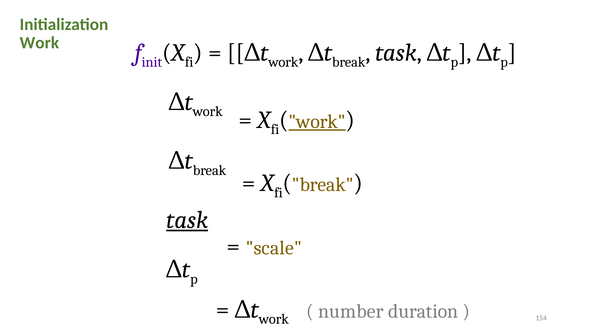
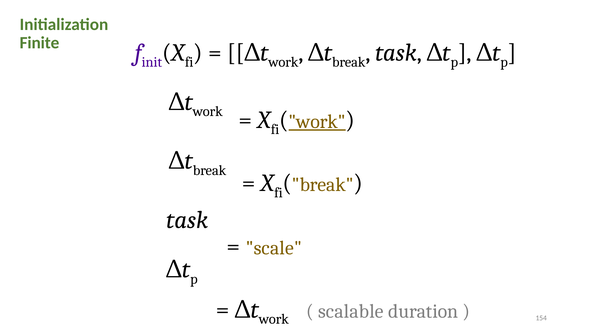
Work at (39, 43): Work -> Finite
task at (187, 220) underline: present -> none
number: number -> scalable
